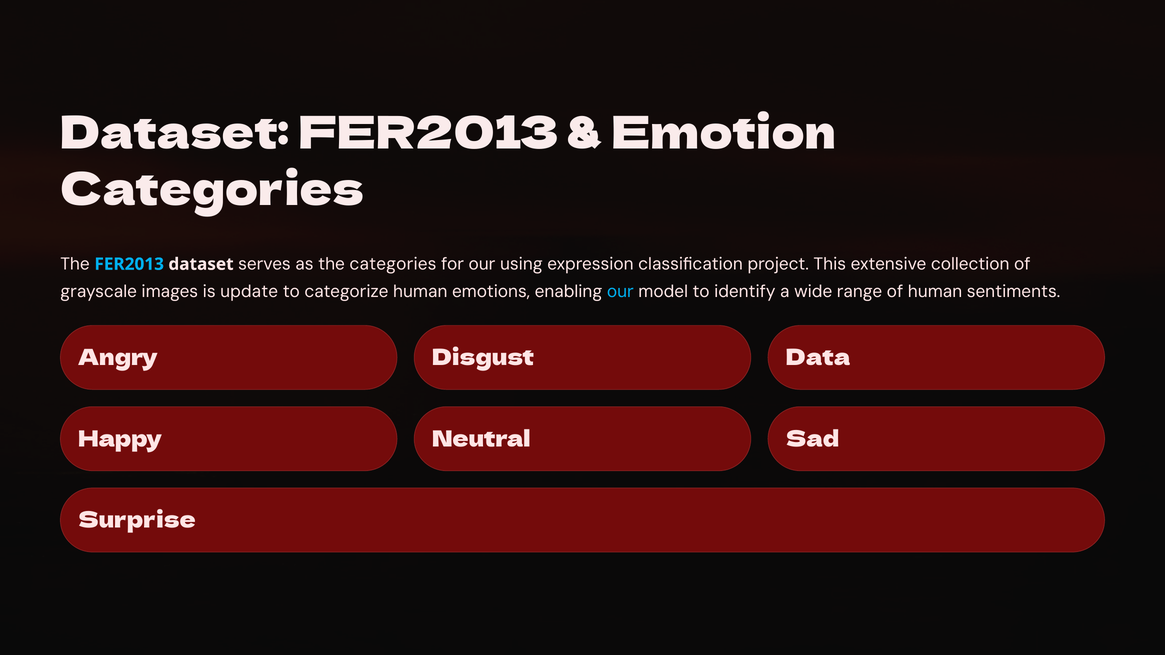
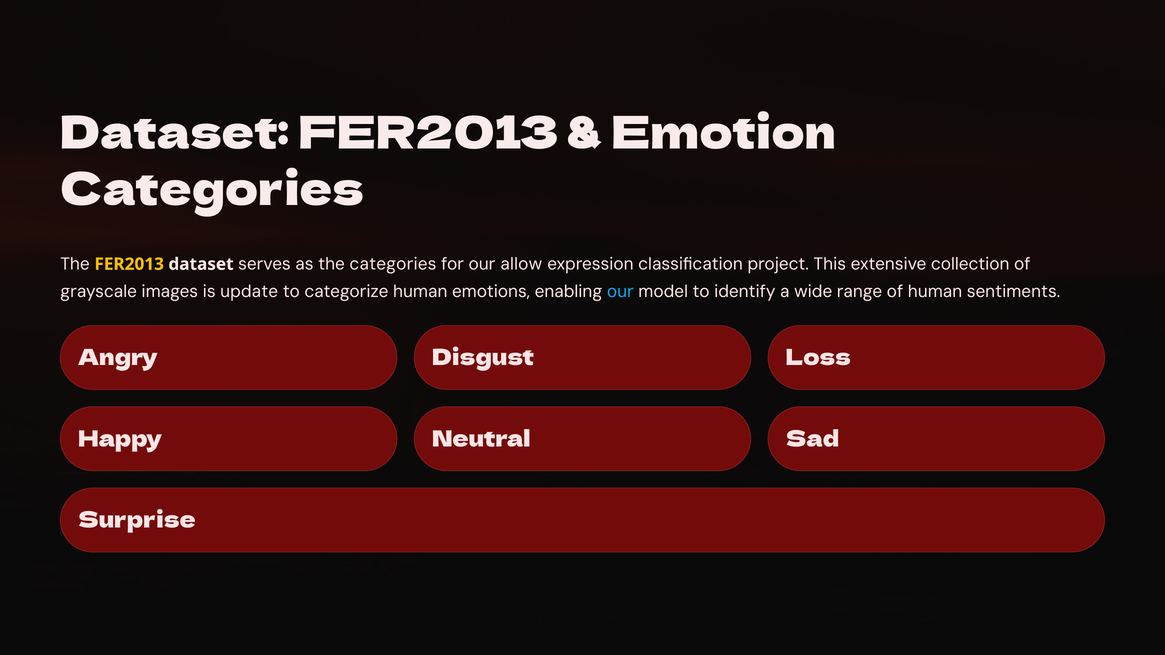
FER2013 at (129, 264) colour: light blue -> yellow
using: using -> allow
Data: Data -> Loss
